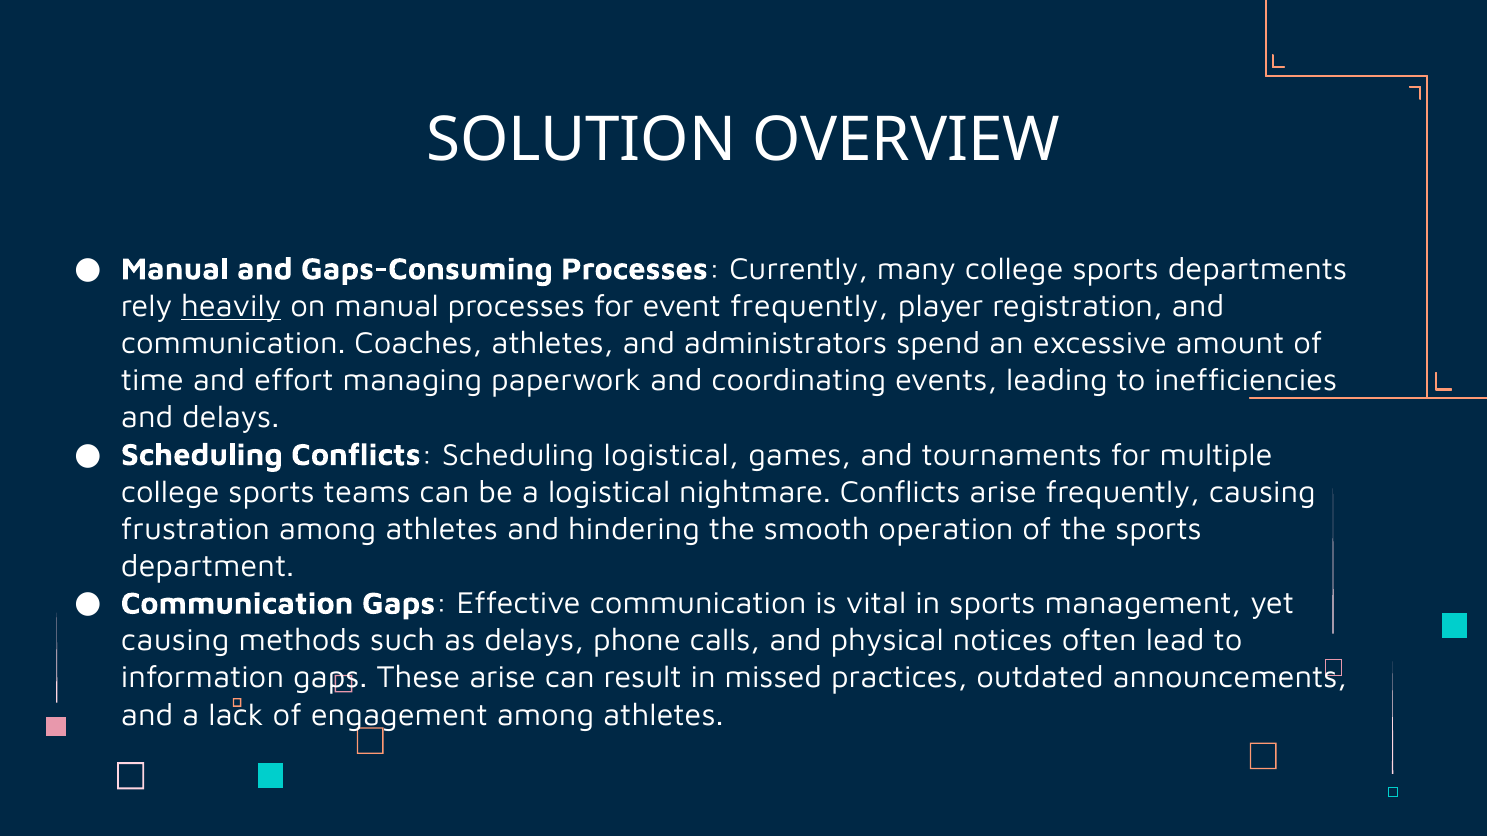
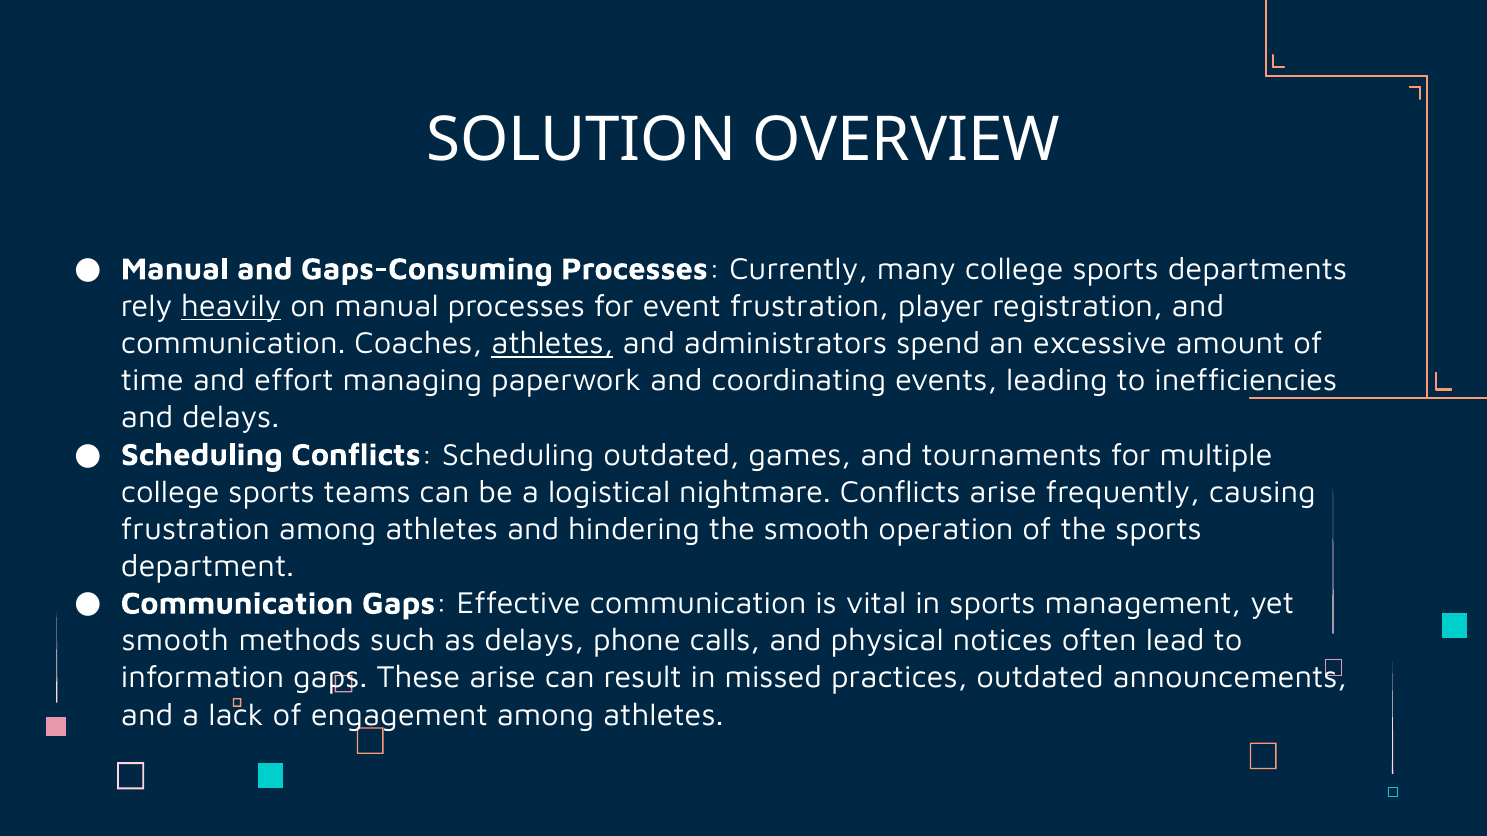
event frequently: frequently -> frustration
athletes at (552, 344) underline: none -> present
Scheduling logistical: logistical -> outdated
causing at (175, 641): causing -> smooth
